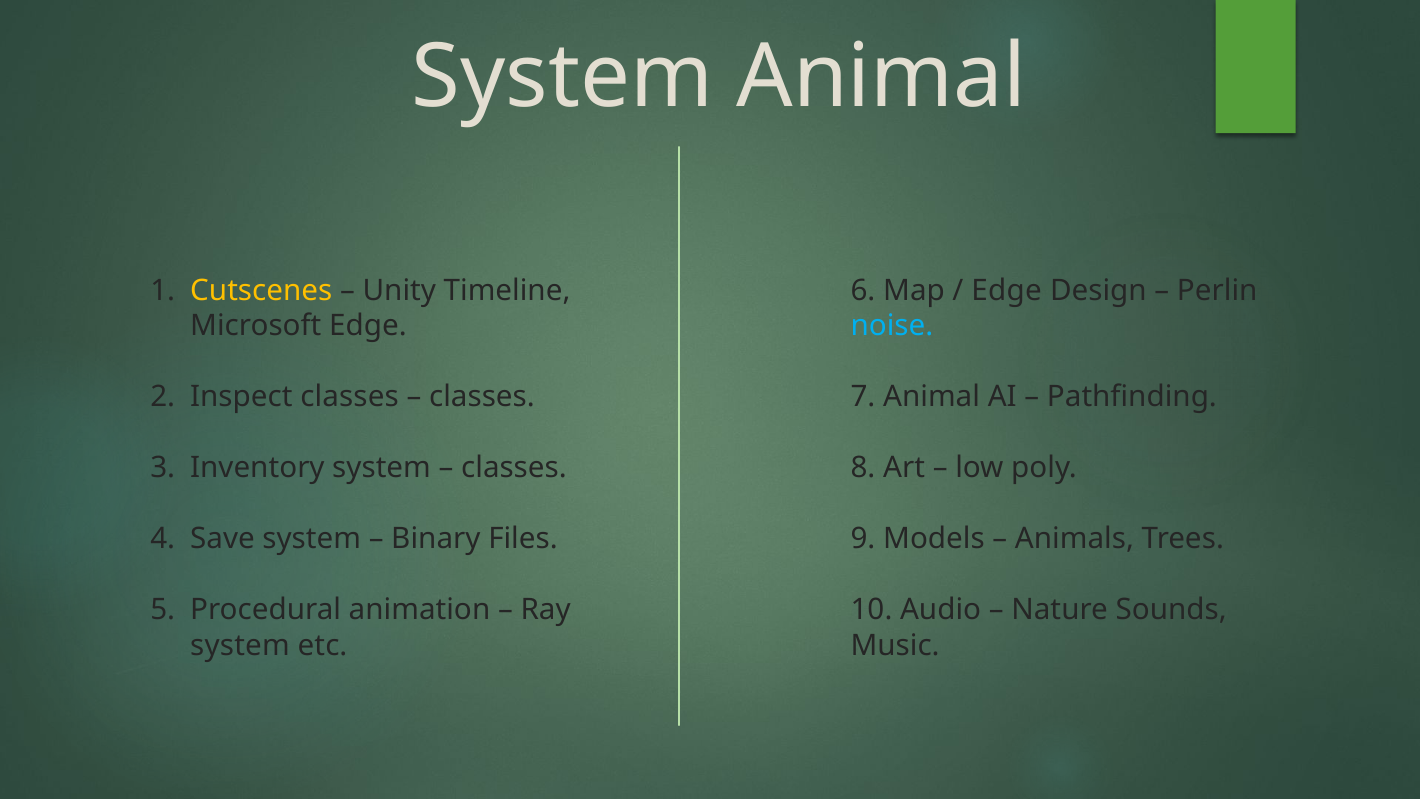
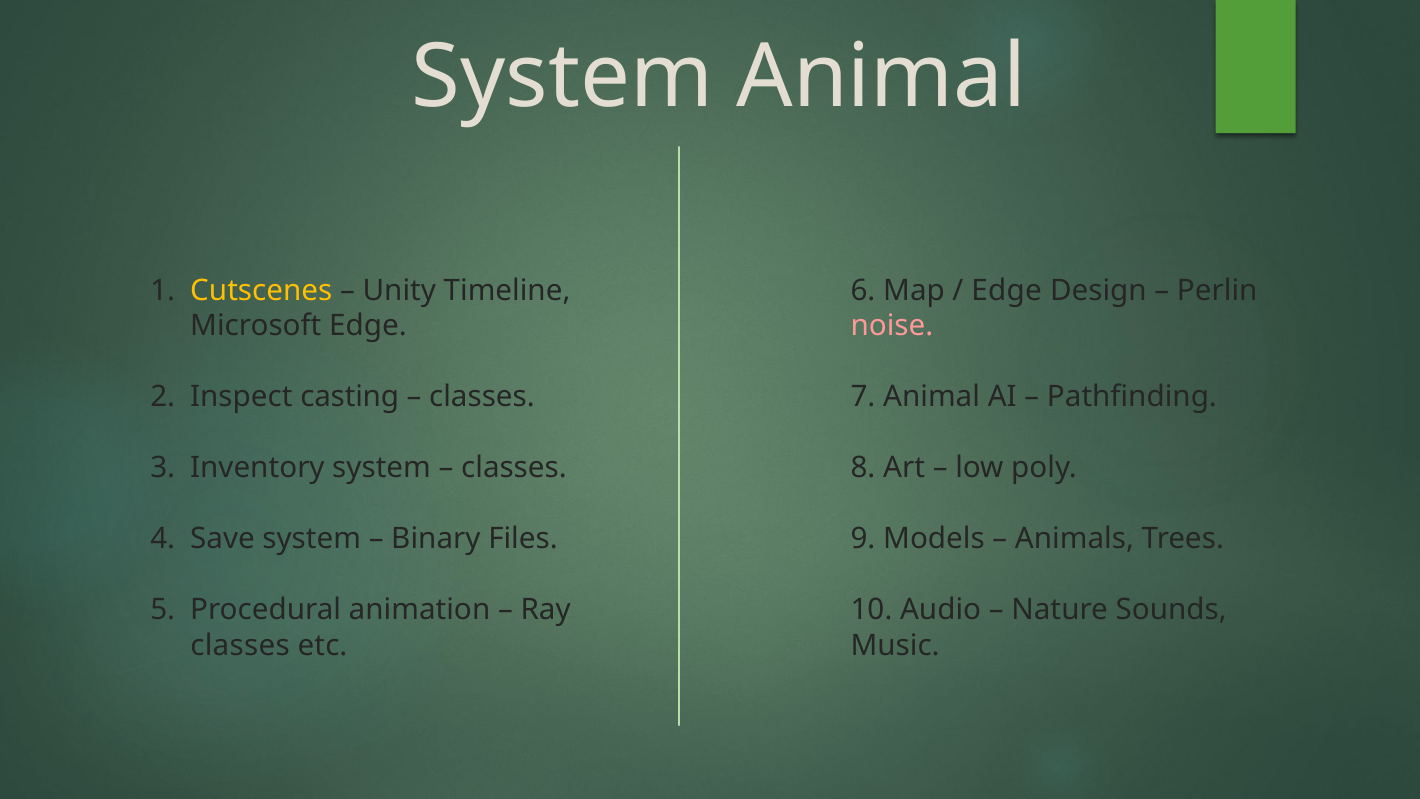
noise colour: light blue -> pink
Inspect classes: classes -> casting
system at (240, 645): system -> classes
